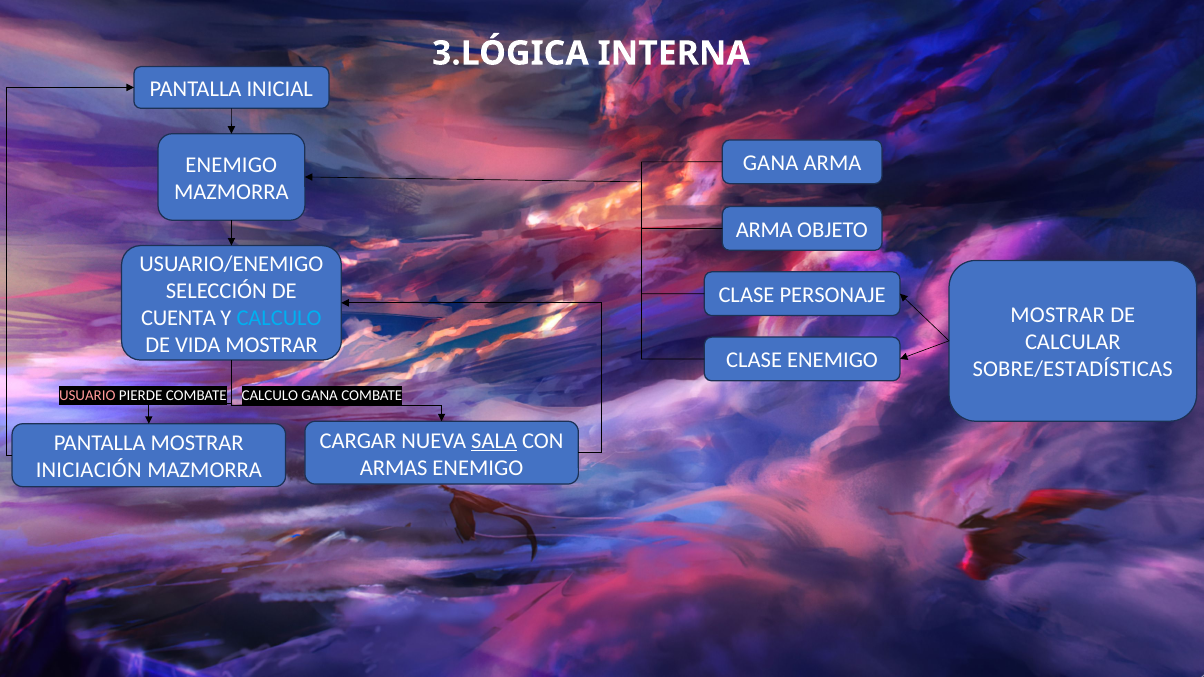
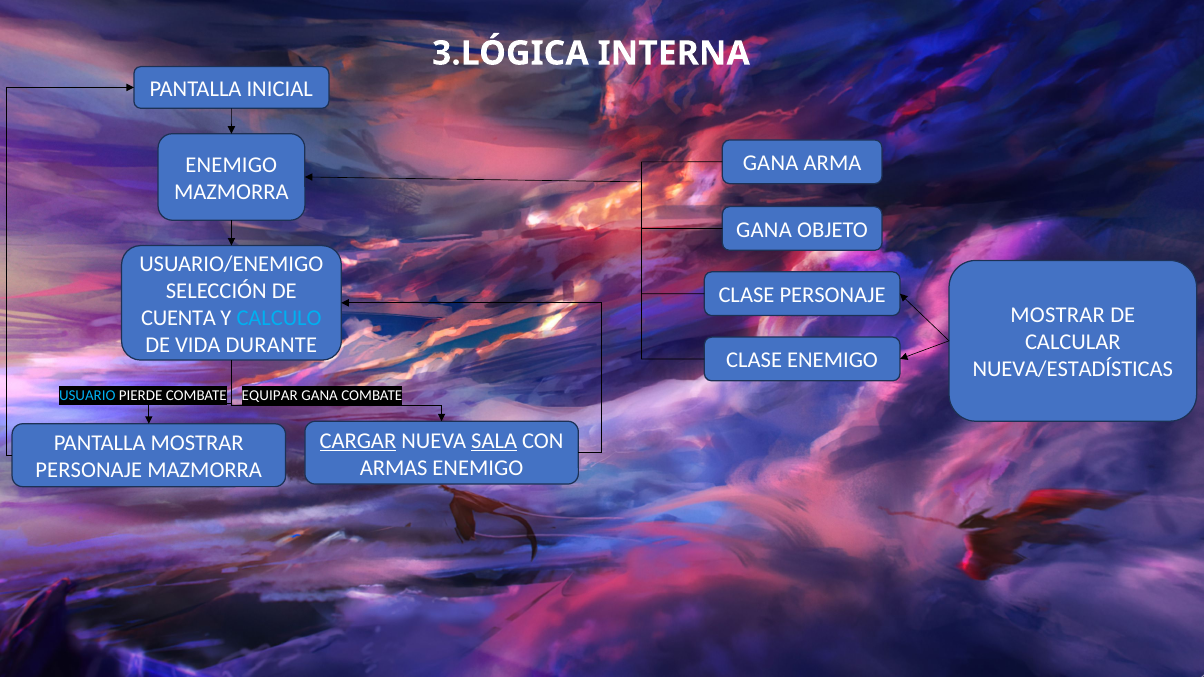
ARMA at (764, 230): ARMA -> GANA
VIDA MOSTRAR: MOSTRAR -> DURANTE
SOBRE/ESTADÍSTICAS: SOBRE/ESTADÍSTICAS -> NUEVA/ESTADÍSTICAS
USUARIO colour: pink -> light blue
COMBATE CALCULO: CALCULO -> EQUIPAR
CARGAR underline: none -> present
INICIACIÓN at (89, 470): INICIACIÓN -> PERSONAJE
